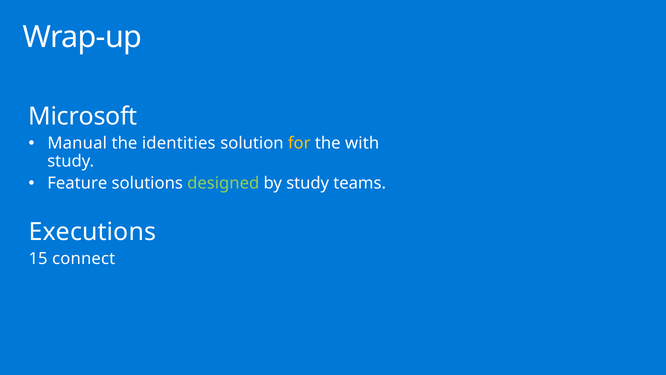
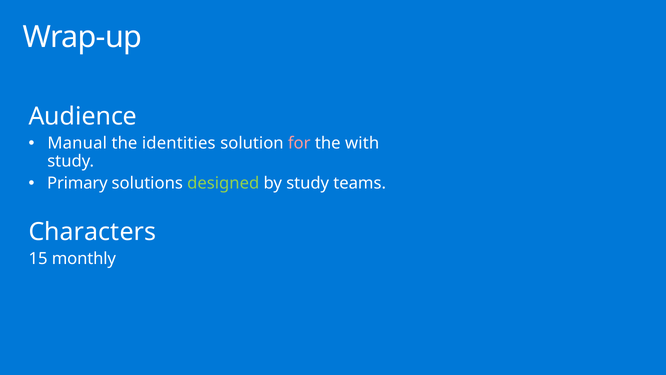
Microsoft: Microsoft -> Audience
for colour: yellow -> pink
Feature: Feature -> Primary
Executions: Executions -> Characters
connect: connect -> monthly
